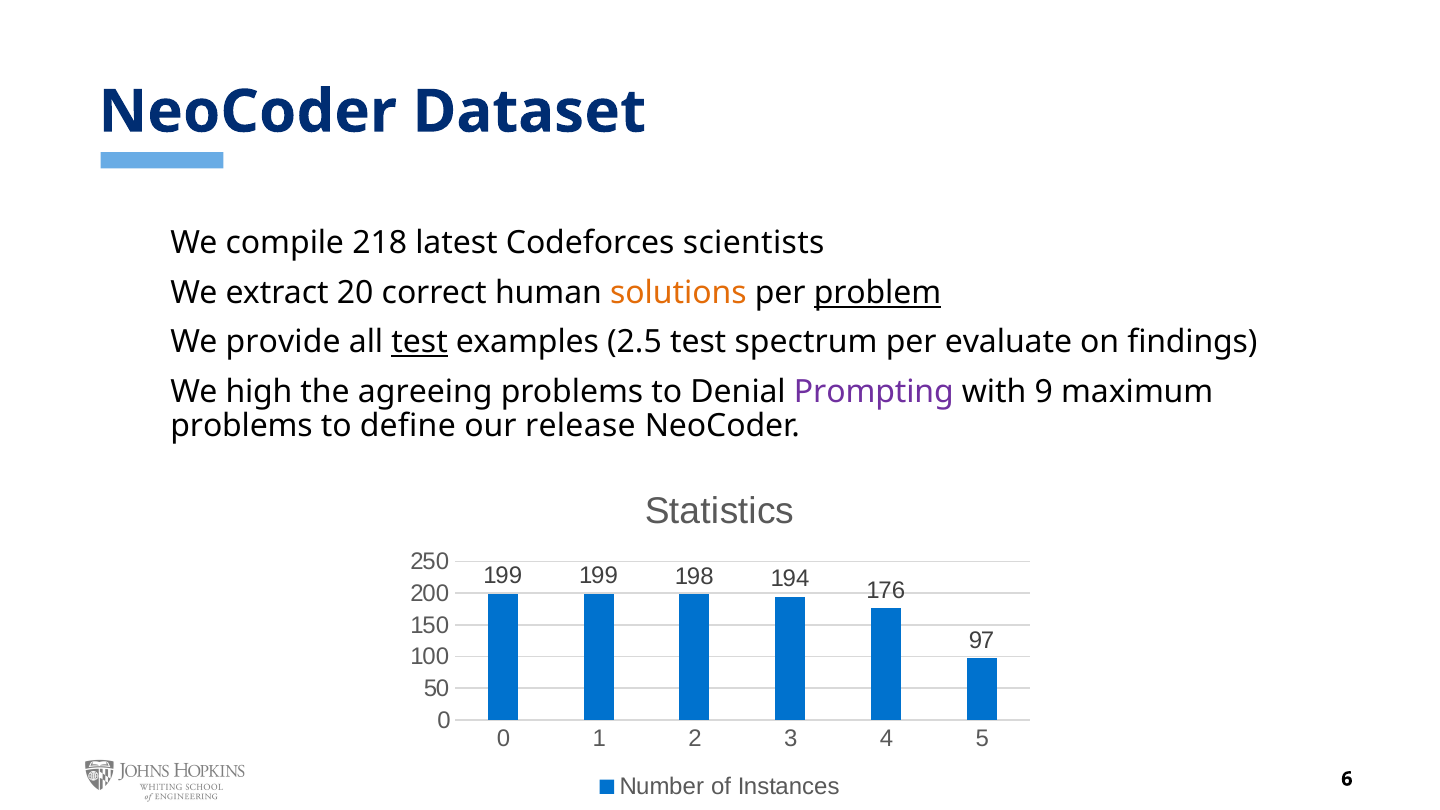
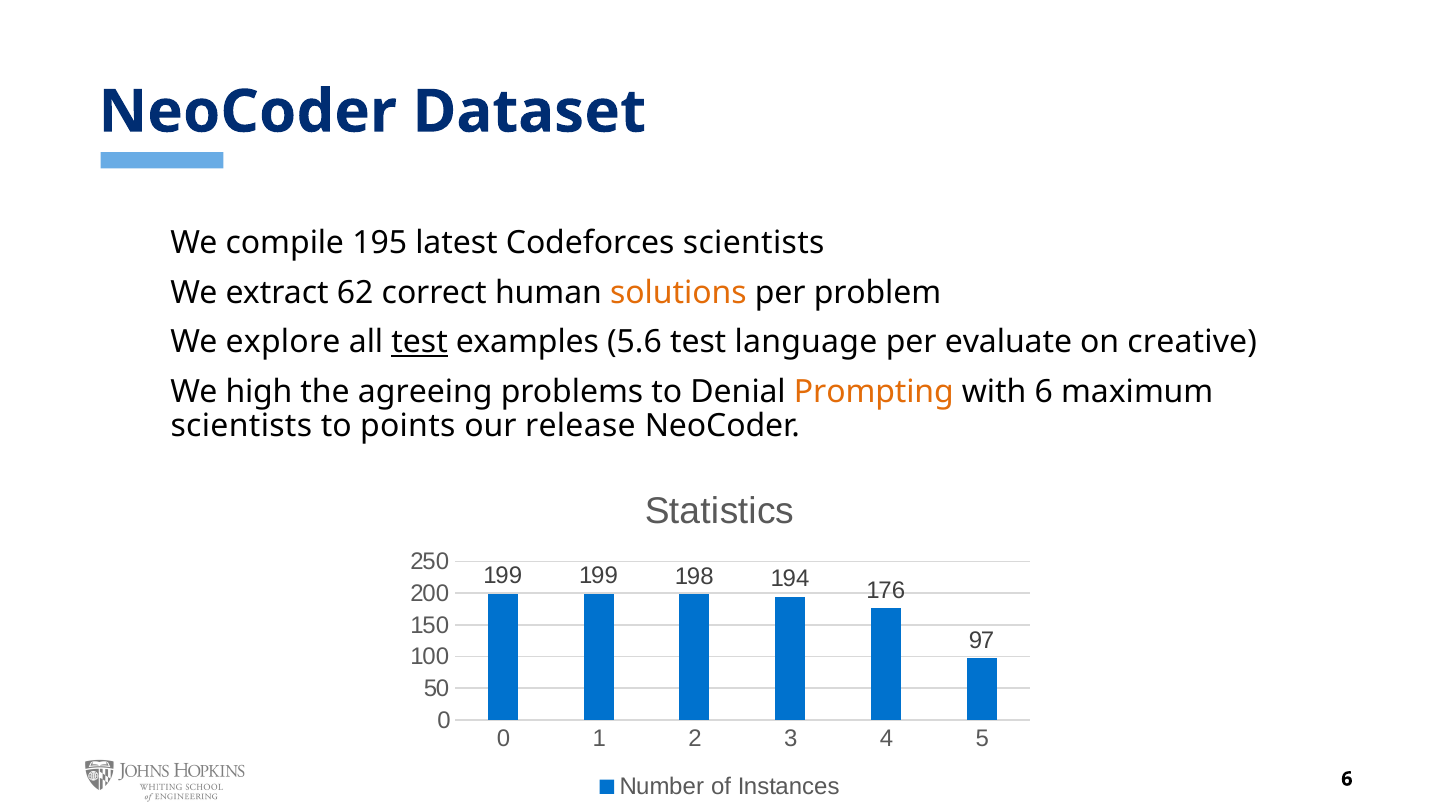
218: 218 -> 195
20: 20 -> 62
problem underline: present -> none
provide: provide -> explore
2.5: 2.5 -> 5.6
spectrum: spectrum -> language
findings: findings -> creative
Prompting colour: purple -> orange
with 9: 9 -> 6
problems at (242, 426): problems -> scientists
define: define -> points
